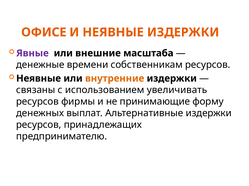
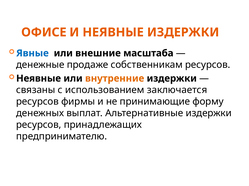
Явные colour: purple -> blue
времени: времени -> продаже
увеличивать: увеличивать -> заключается
